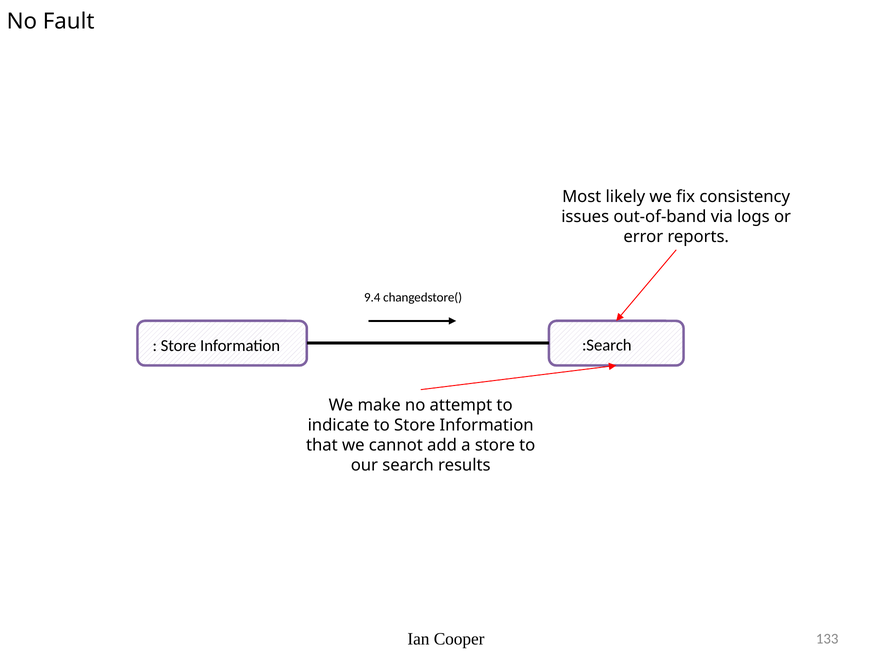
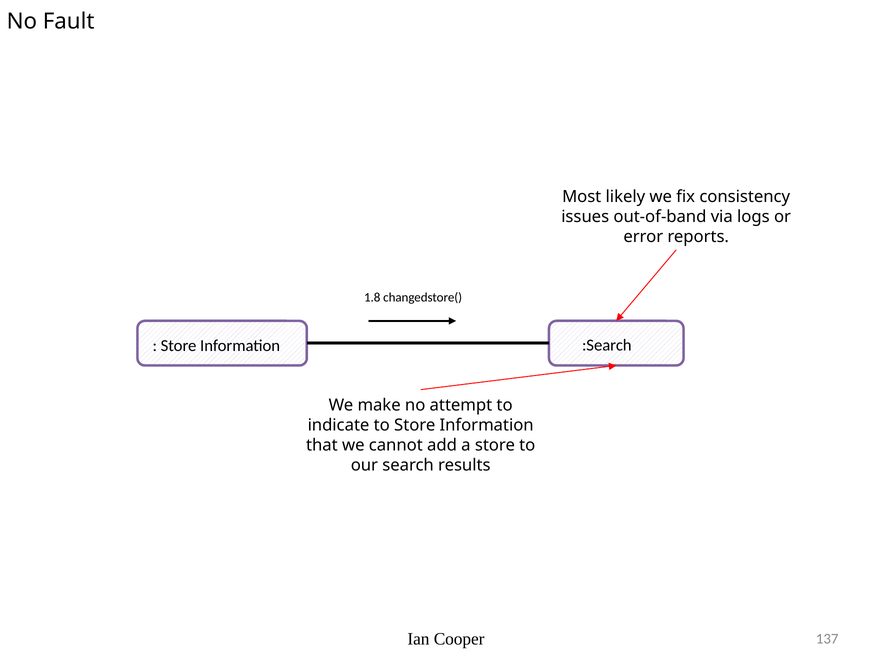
9.4: 9.4 -> 1.8
133: 133 -> 137
